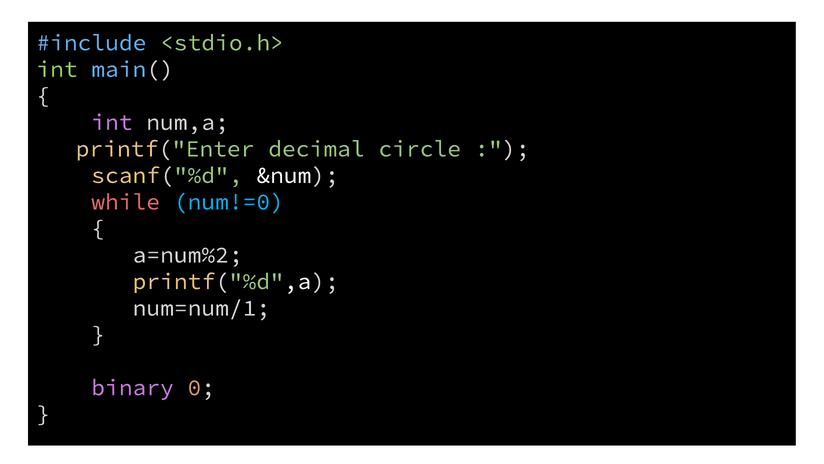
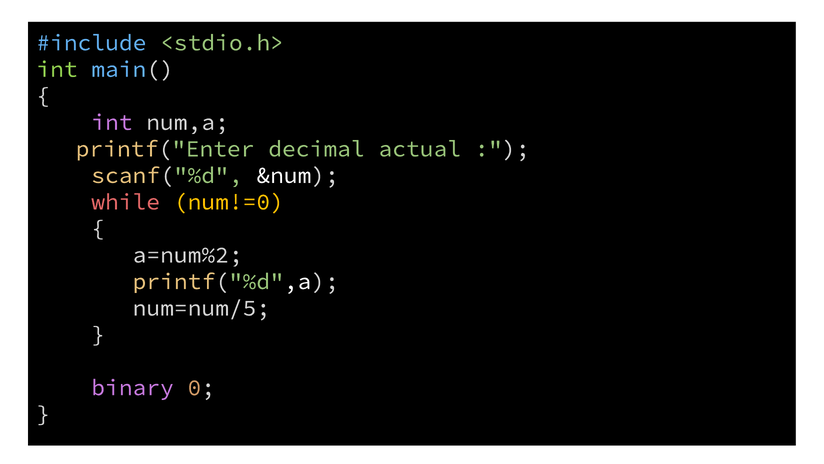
circle: circle -> actual
num!=0 colour: light blue -> yellow
num=num/1: num=num/1 -> num=num/5
